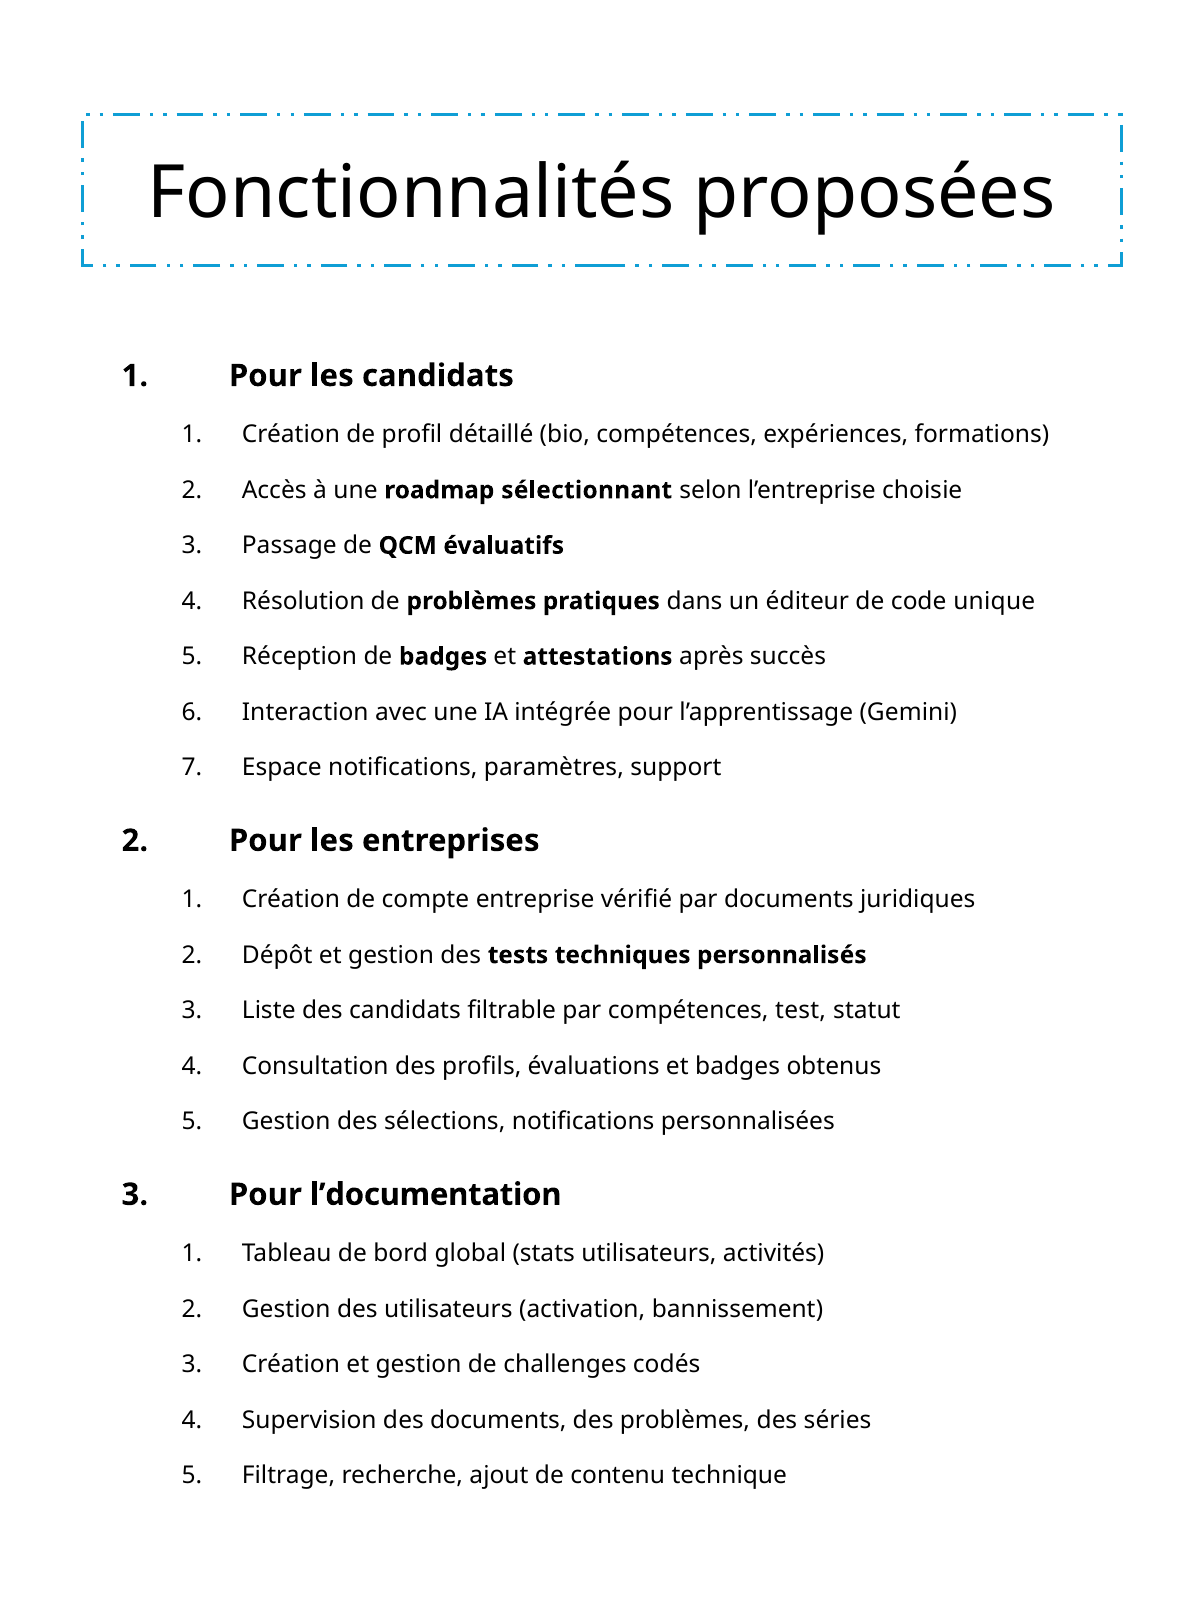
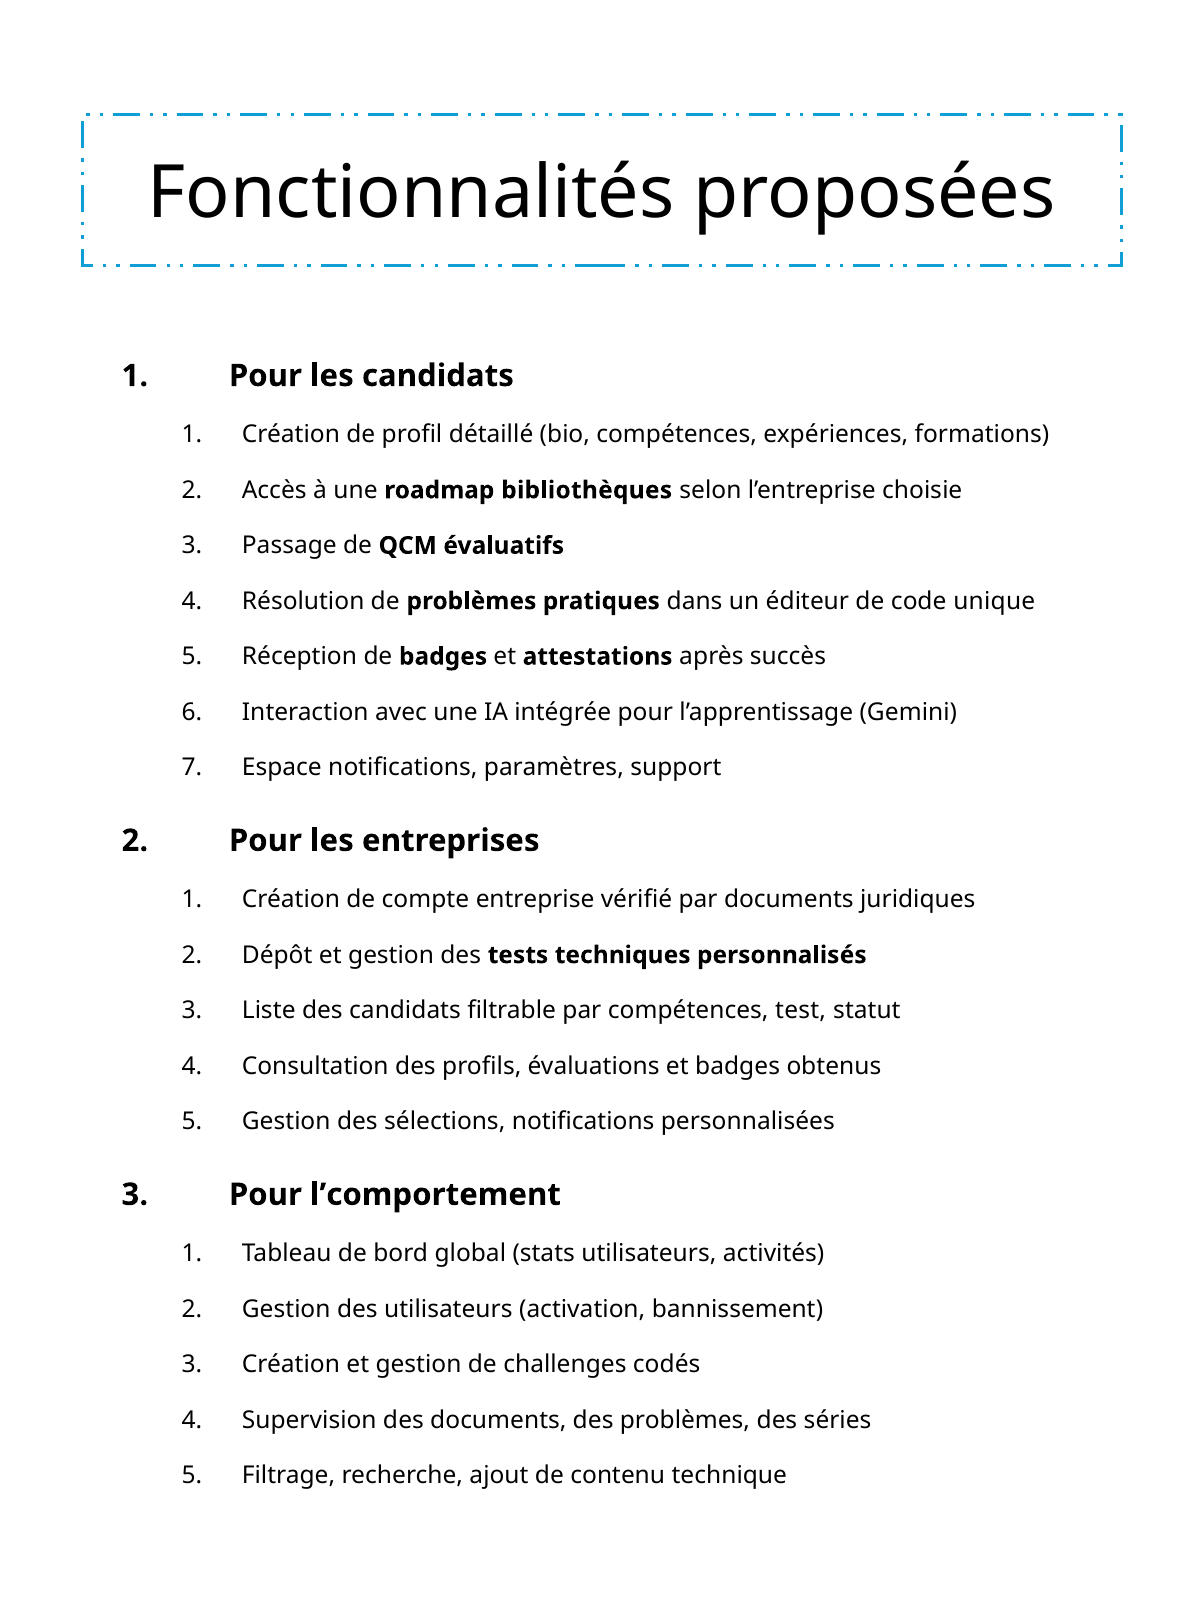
sélectionnant: sélectionnant -> bibliothèques
l’documentation: l’documentation -> l’comportement
